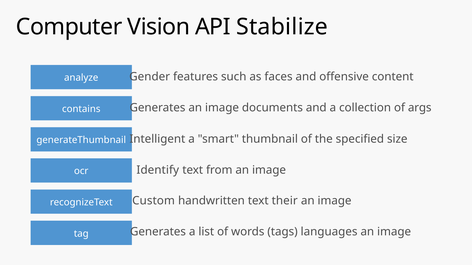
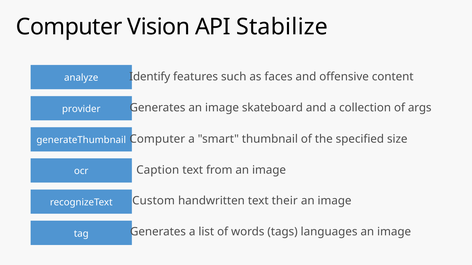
Gender: Gender -> Identify
documents: documents -> skateboard
contains: contains -> provider
Intelligent at (157, 139): Intelligent -> Computer
Identify: Identify -> Caption
